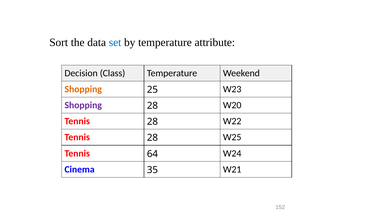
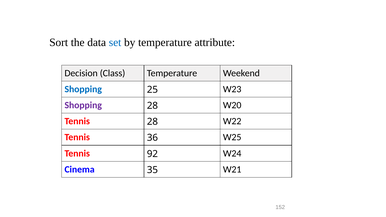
Shopping at (83, 89) colour: orange -> blue
28 at (152, 138): 28 -> 36
64: 64 -> 92
